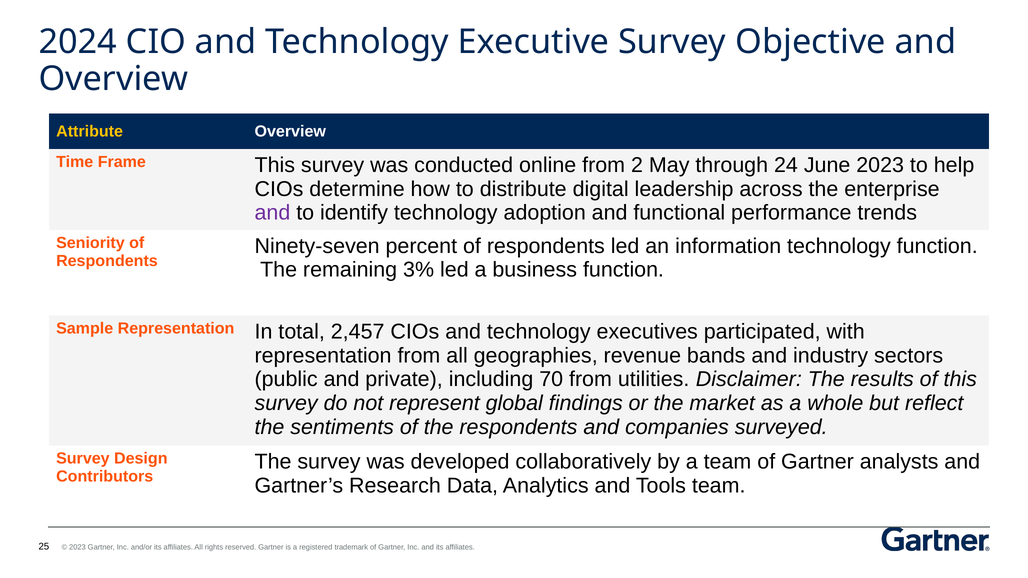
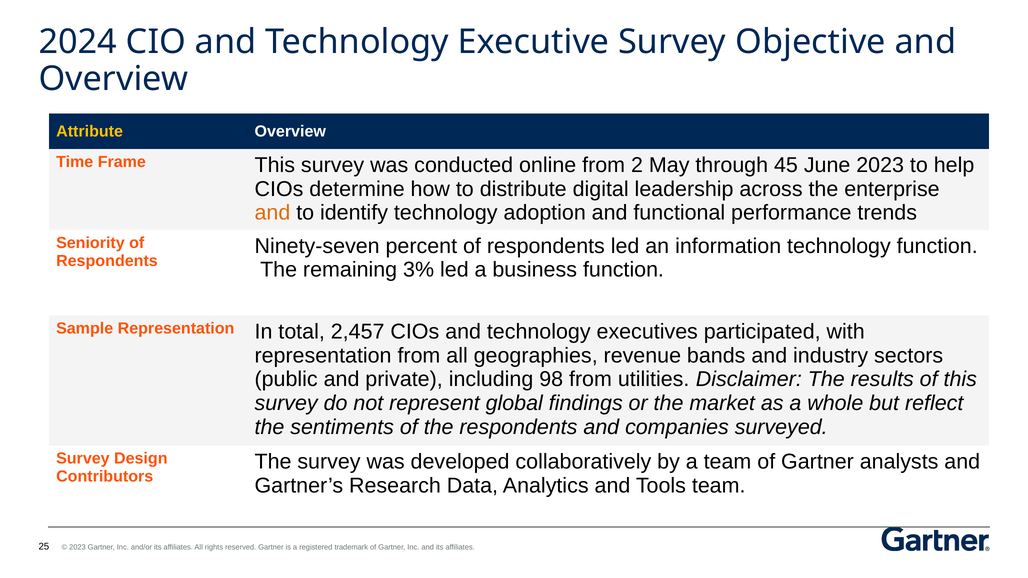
24: 24 -> 45
and at (272, 213) colour: purple -> orange
70: 70 -> 98
